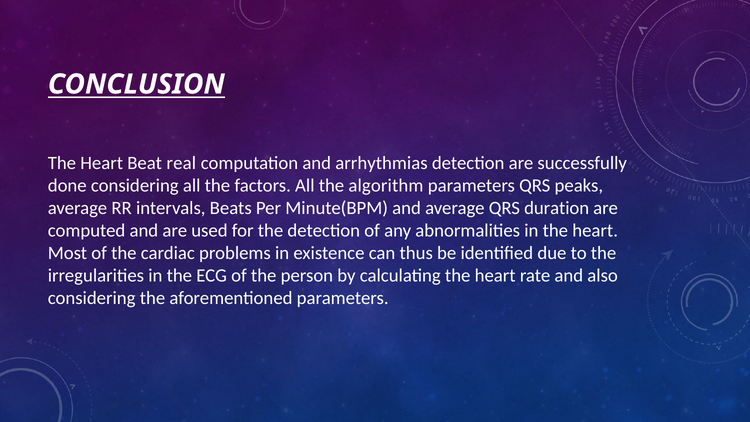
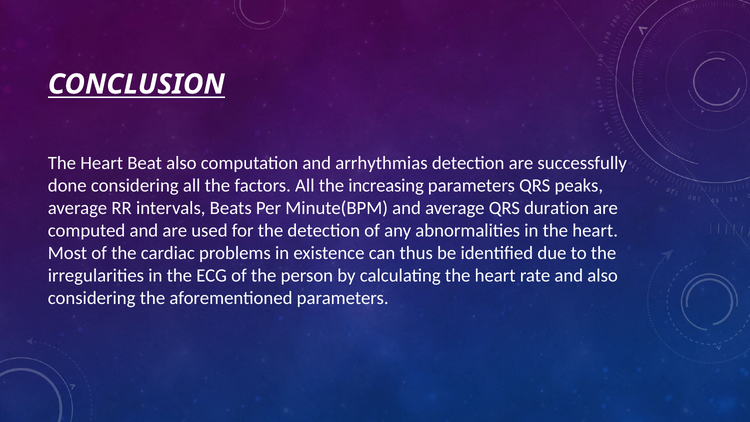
Beat real: real -> also
algorithm: algorithm -> increasing
